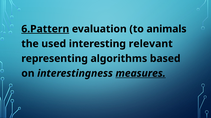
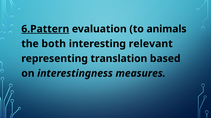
used: used -> both
algorithms: algorithms -> translation
measures underline: present -> none
